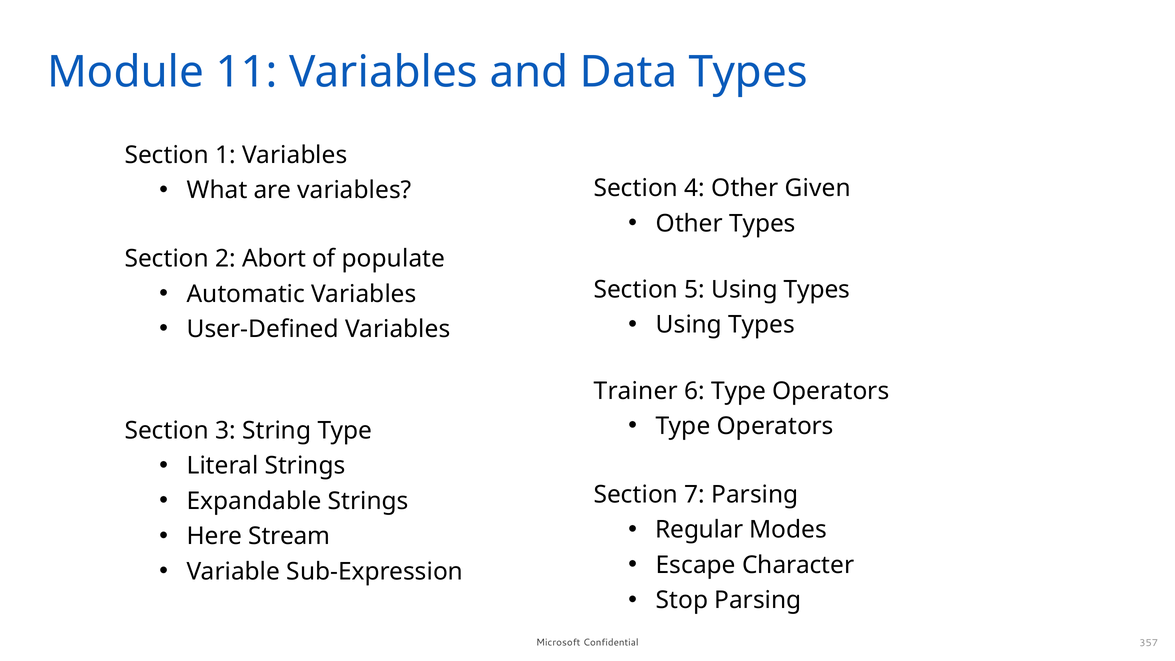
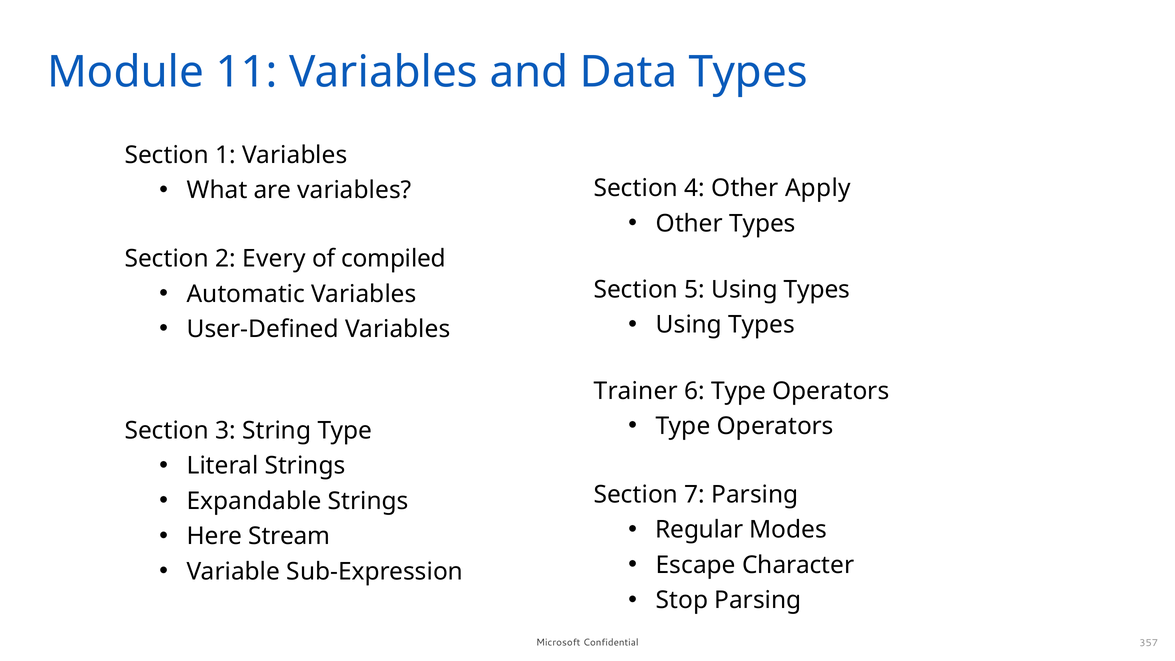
Given: Given -> Apply
Abort: Abort -> Every
populate: populate -> compiled
